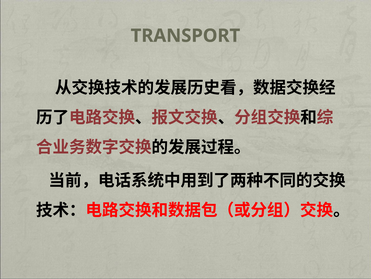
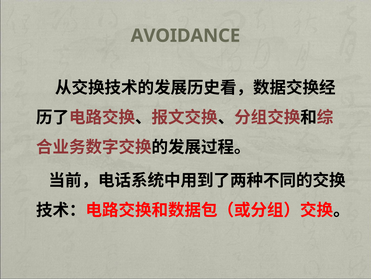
TRANSPORT: TRANSPORT -> AVOIDANCE
